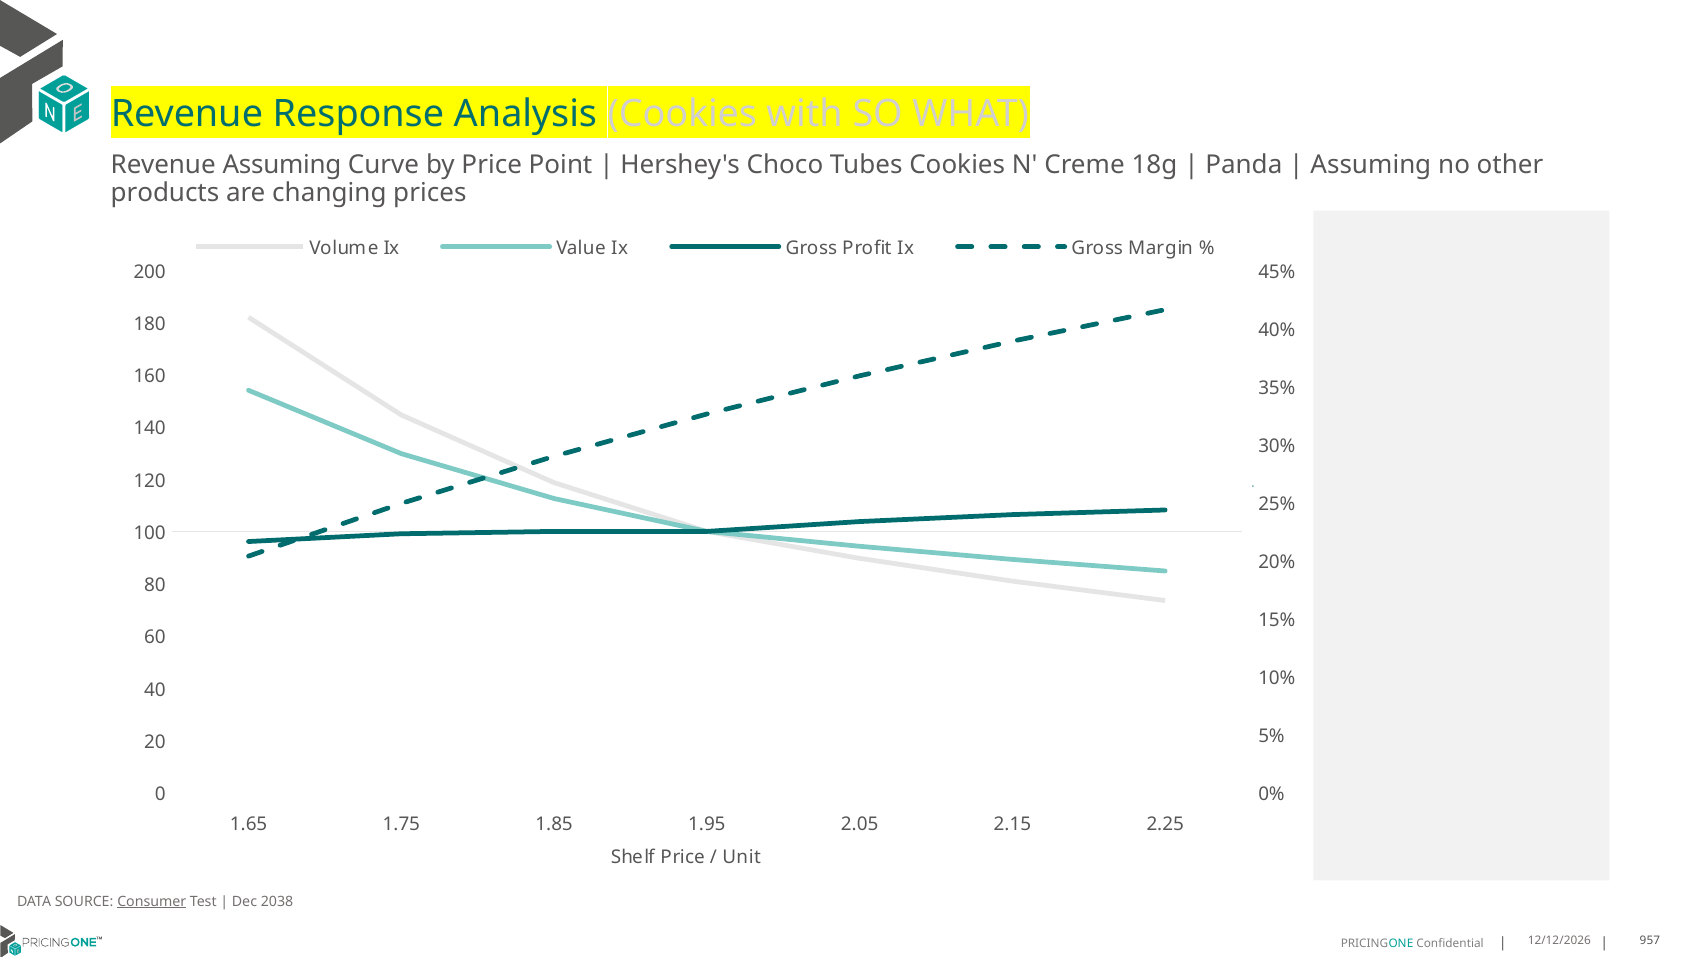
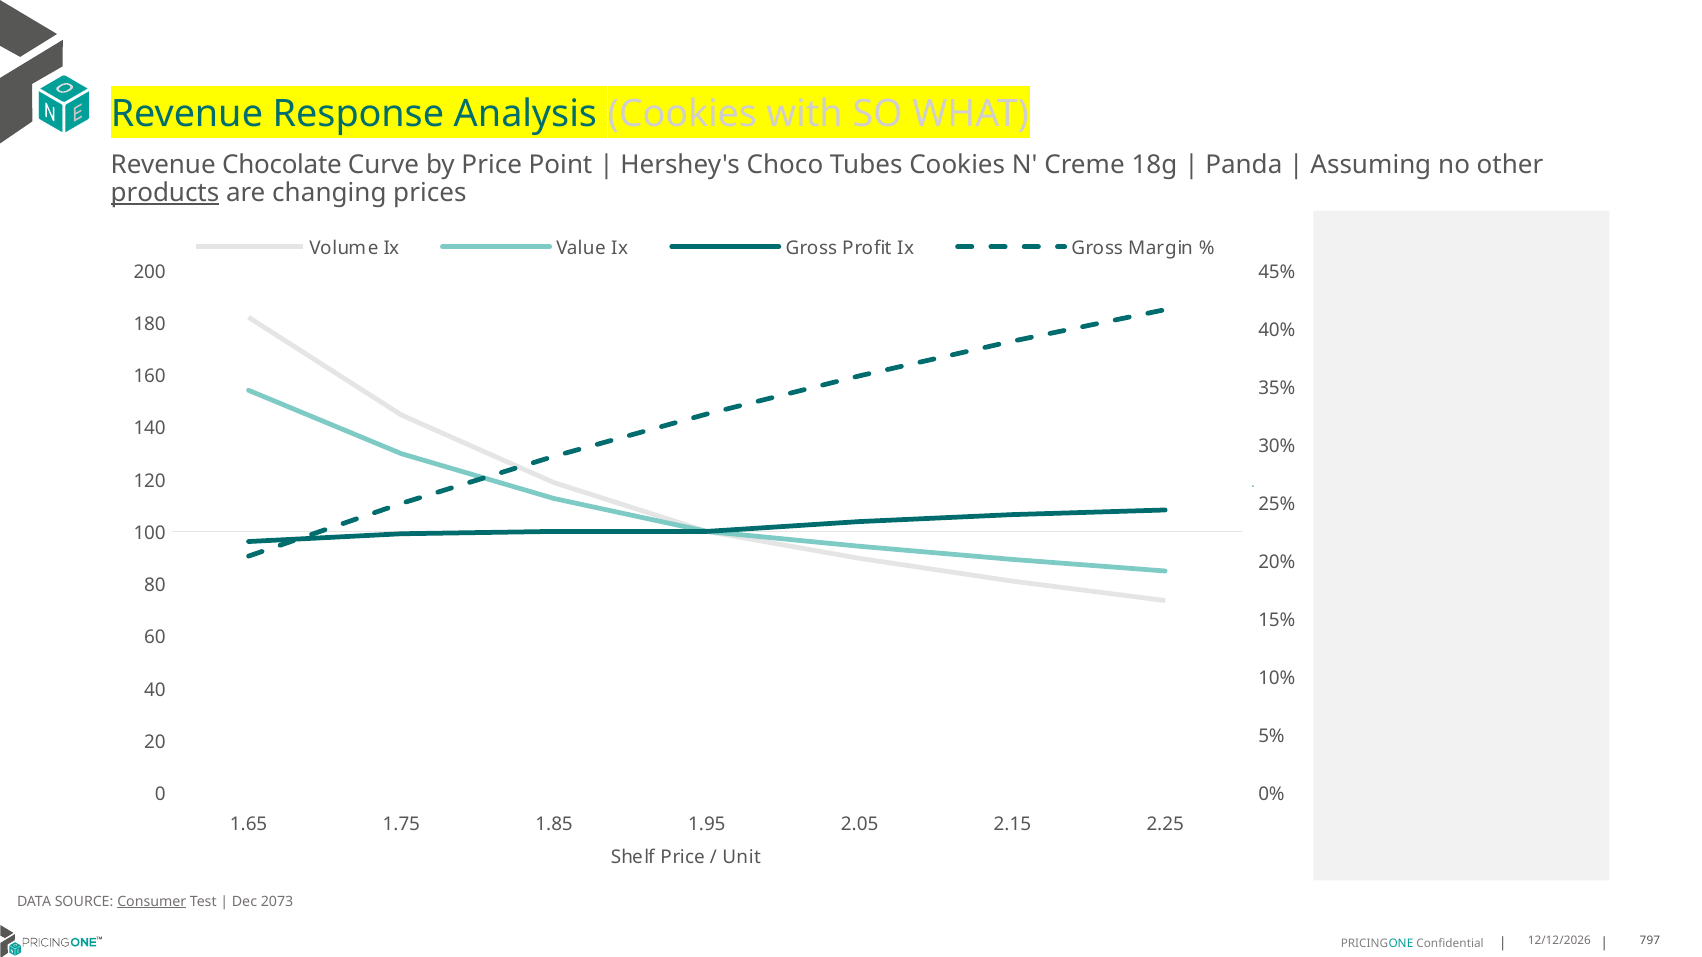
Revenue Assuming: Assuming -> Chocolate
products underline: none -> present
2038: 2038 -> 2073
957: 957 -> 797
